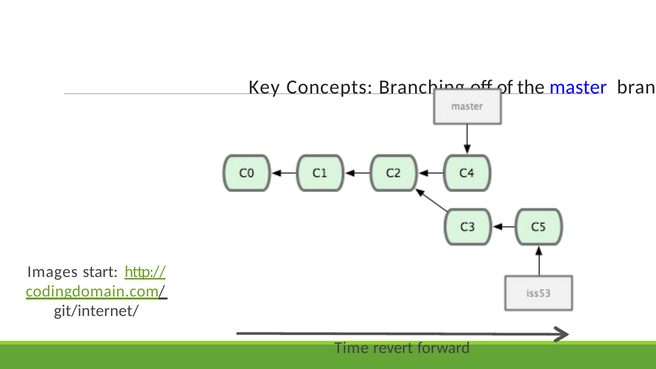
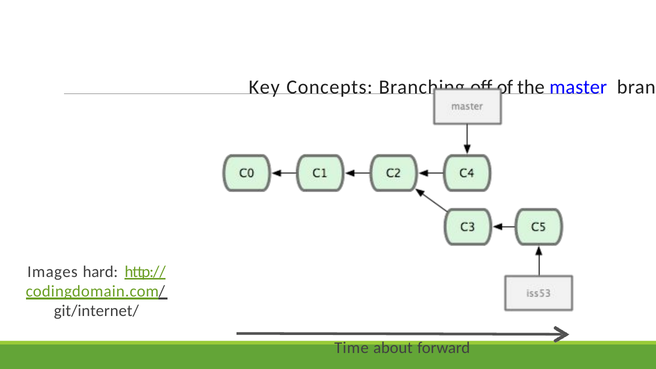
start: start -> hard
revert: revert -> about
